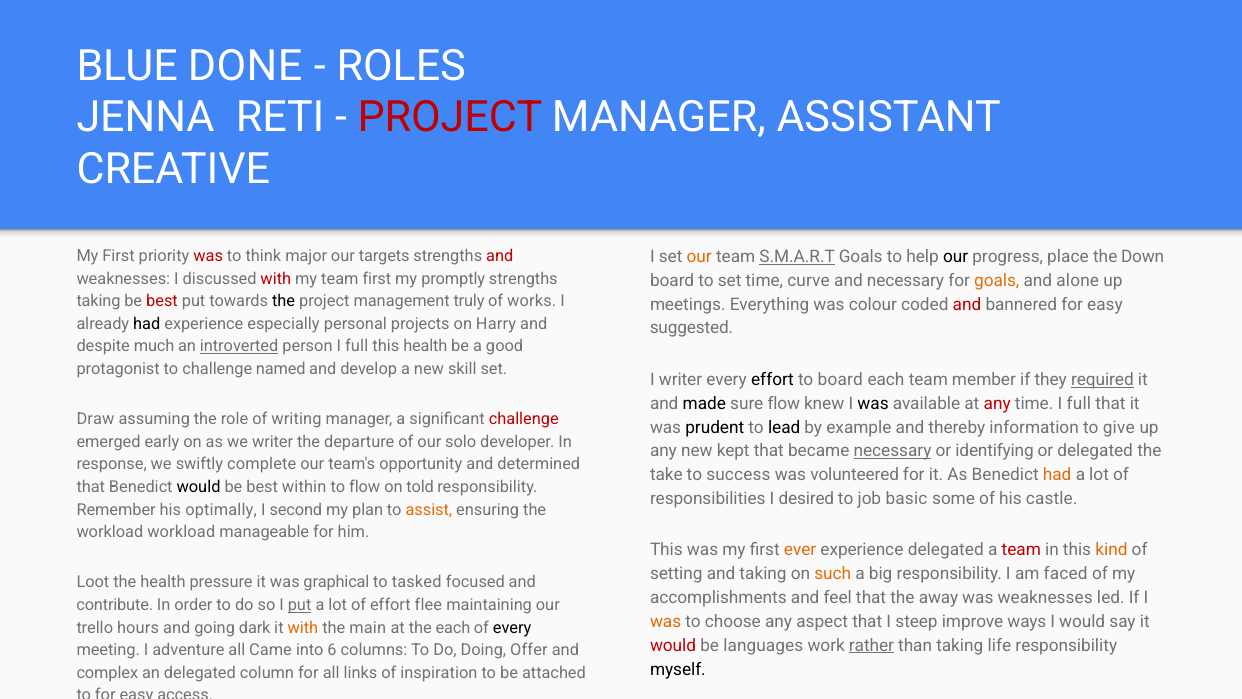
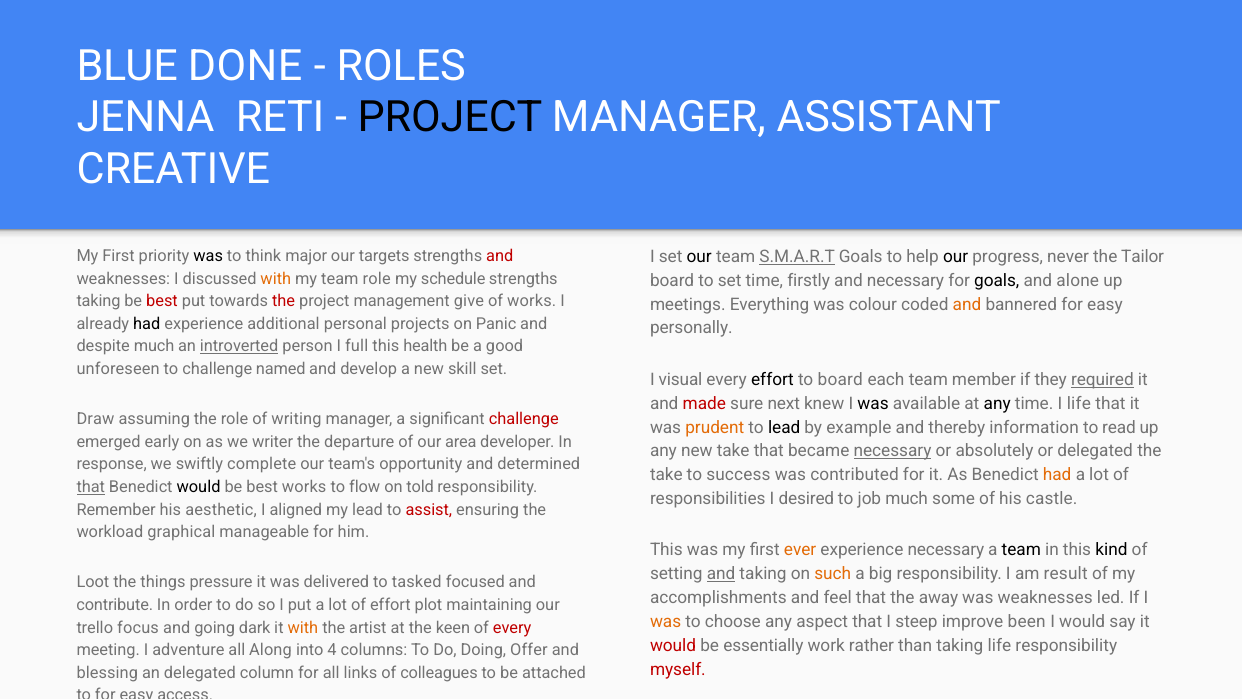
PROJECT at (450, 118) colour: red -> black
was at (208, 256) colour: red -> black
our at (699, 257) colour: orange -> black
place: place -> never
Down: Down -> Tailor
with at (276, 278) colour: red -> orange
team first: first -> role
promptly: promptly -> schedule
curve: curve -> firstly
goals at (997, 280) colour: orange -> black
the at (284, 301) colour: black -> red
truly: truly -> give
and at (967, 304) colour: red -> orange
especially: especially -> additional
Harry: Harry -> Panic
suggested: suggested -> personally
protagonist: protagonist -> unforeseen
I writer: writer -> visual
made colour: black -> red
sure flow: flow -> next
any at (997, 403) colour: red -> black
time I full: full -> life
prudent colour: black -> orange
give: give -> read
solo: solo -> area
new kept: kept -> take
identifying: identifying -> absolutely
volunteered: volunteered -> contributed
that at (91, 487) underline: none -> present
best within: within -> works
job basic: basic -> much
optimally: optimally -> aesthetic
second: second -> aligned
my plan: plan -> lead
assist colour: orange -> red
workload workload: workload -> graphical
experience delegated: delegated -> necessary
team at (1021, 550) colour: red -> black
kind colour: orange -> black
and at (721, 574) underline: none -> present
faced: faced -> result
the health: health -> things
graphical: graphical -> delivered
put at (300, 605) underline: present -> none
flee: flee -> plot
ways: ways -> been
hours: hours -> focus
main: main -> artist
the each: each -> keen
every at (512, 627) colour: black -> red
languages: languages -> essentially
rather underline: present -> none
Came: Came -> Along
6: 6 -> 4
myself colour: black -> red
complex: complex -> blessing
inspiration: inspiration -> colleagues
